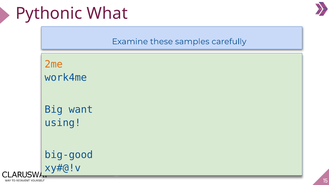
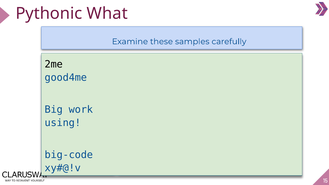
2me colour: orange -> black
work4me: work4me -> good4me
want: want -> work
big-good: big-good -> big-code
